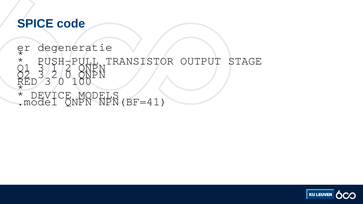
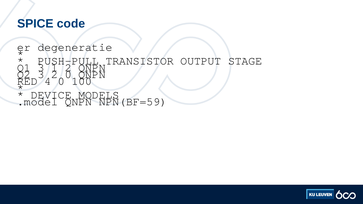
3 at (48, 81): 3 -> 4
NPN(BF=41: NPN(BF=41 -> NPN(BF=59
